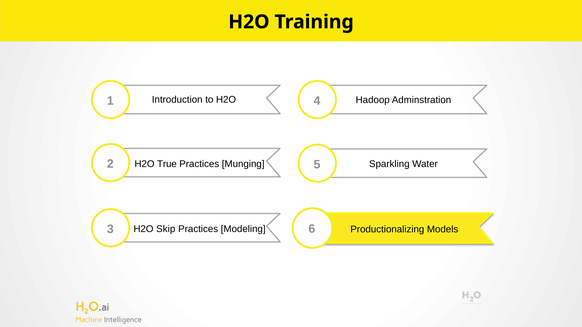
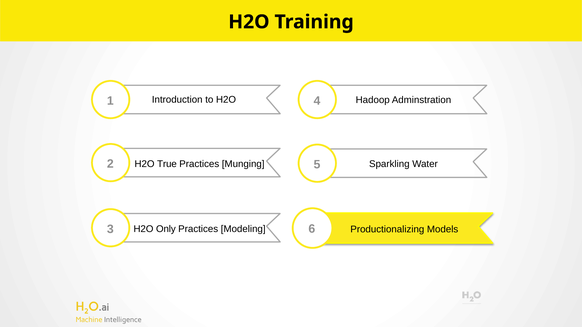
Skip: Skip -> Only
